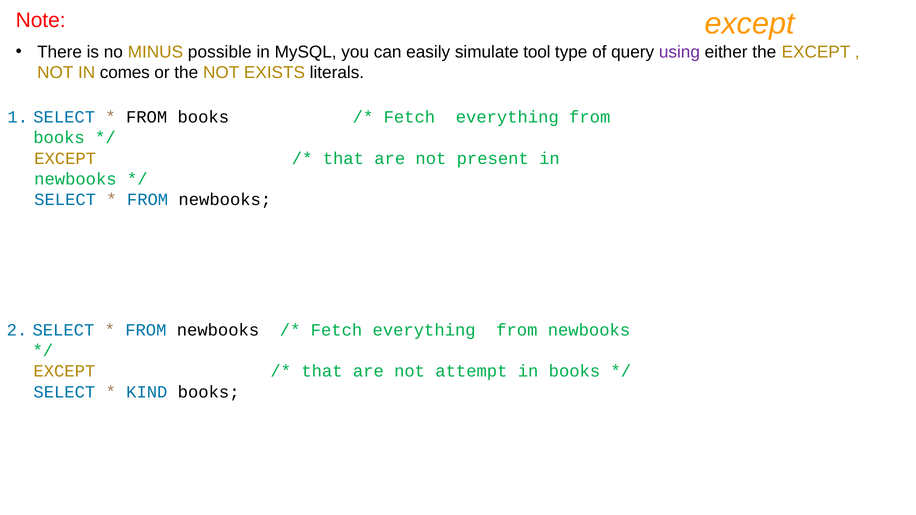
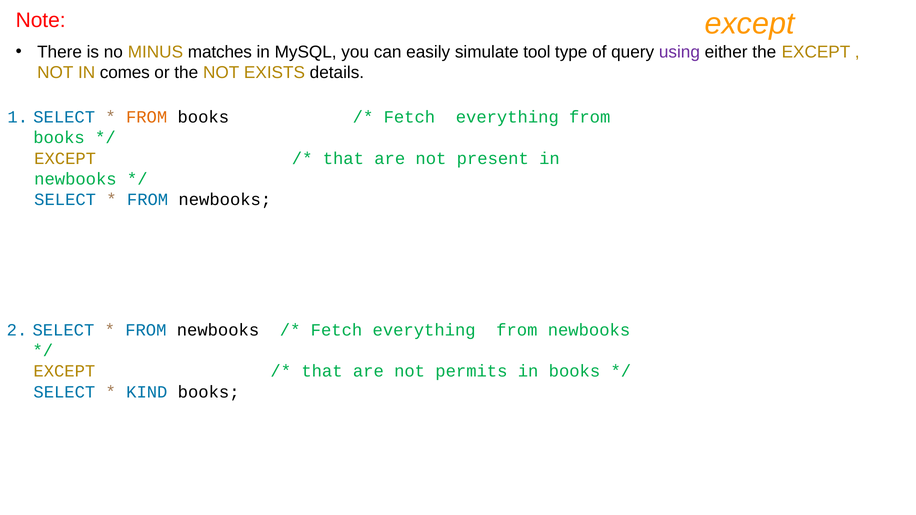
possible: possible -> matches
literals: literals -> details
FROM at (147, 117) colour: black -> orange
attempt: attempt -> permits
